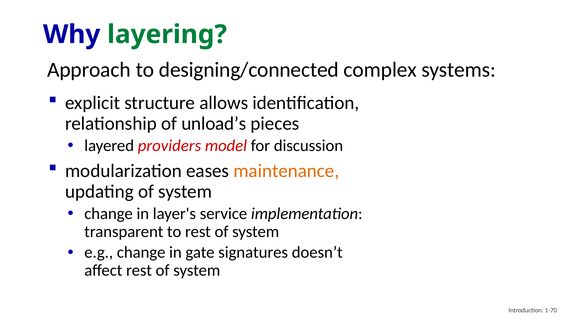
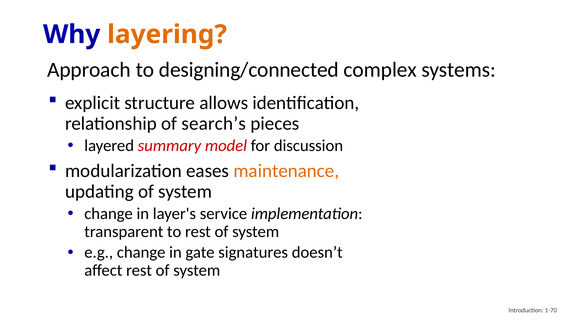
layering colour: green -> orange
unload’s: unload’s -> search’s
providers: providers -> summary
